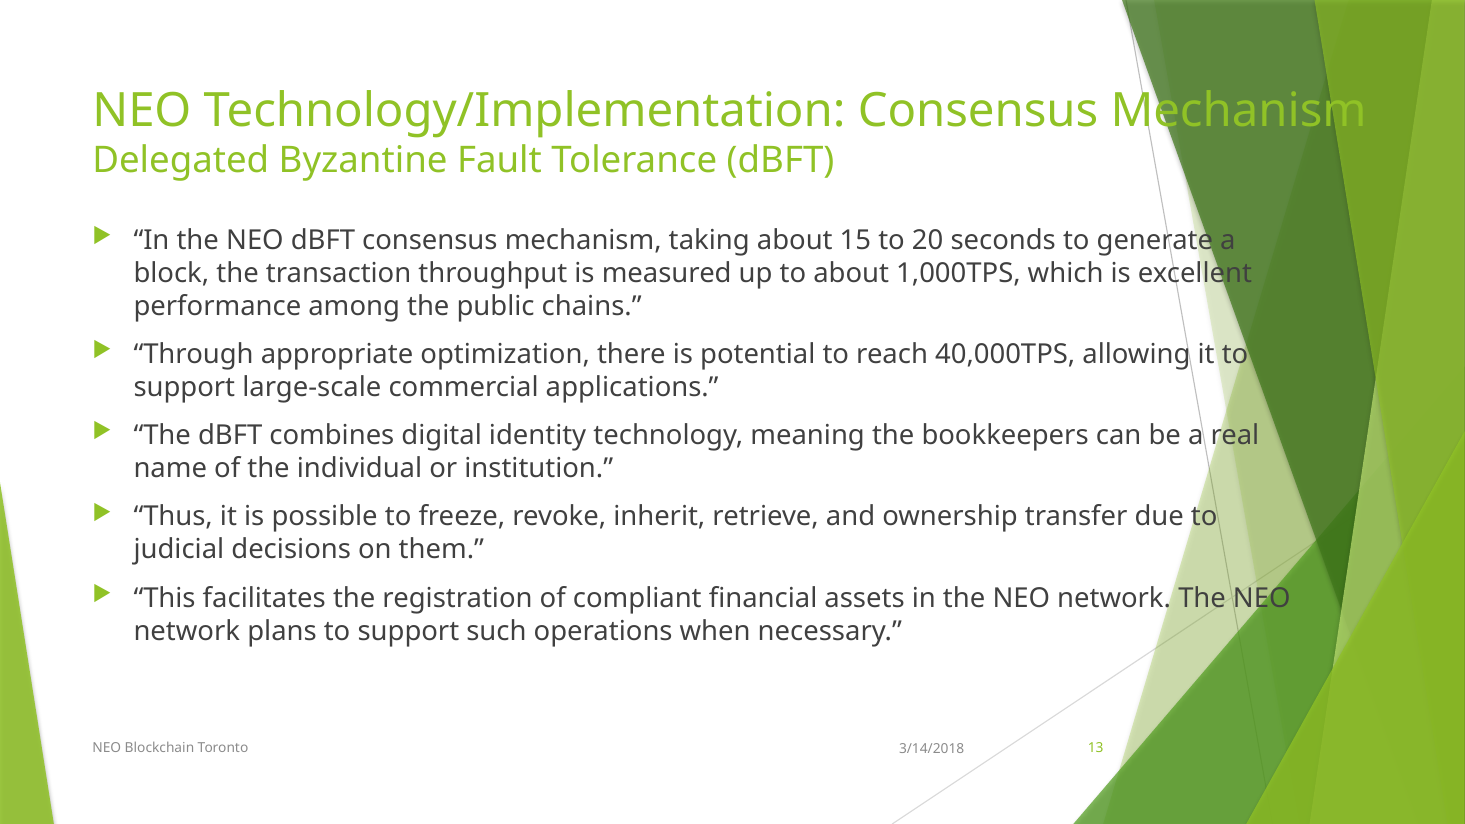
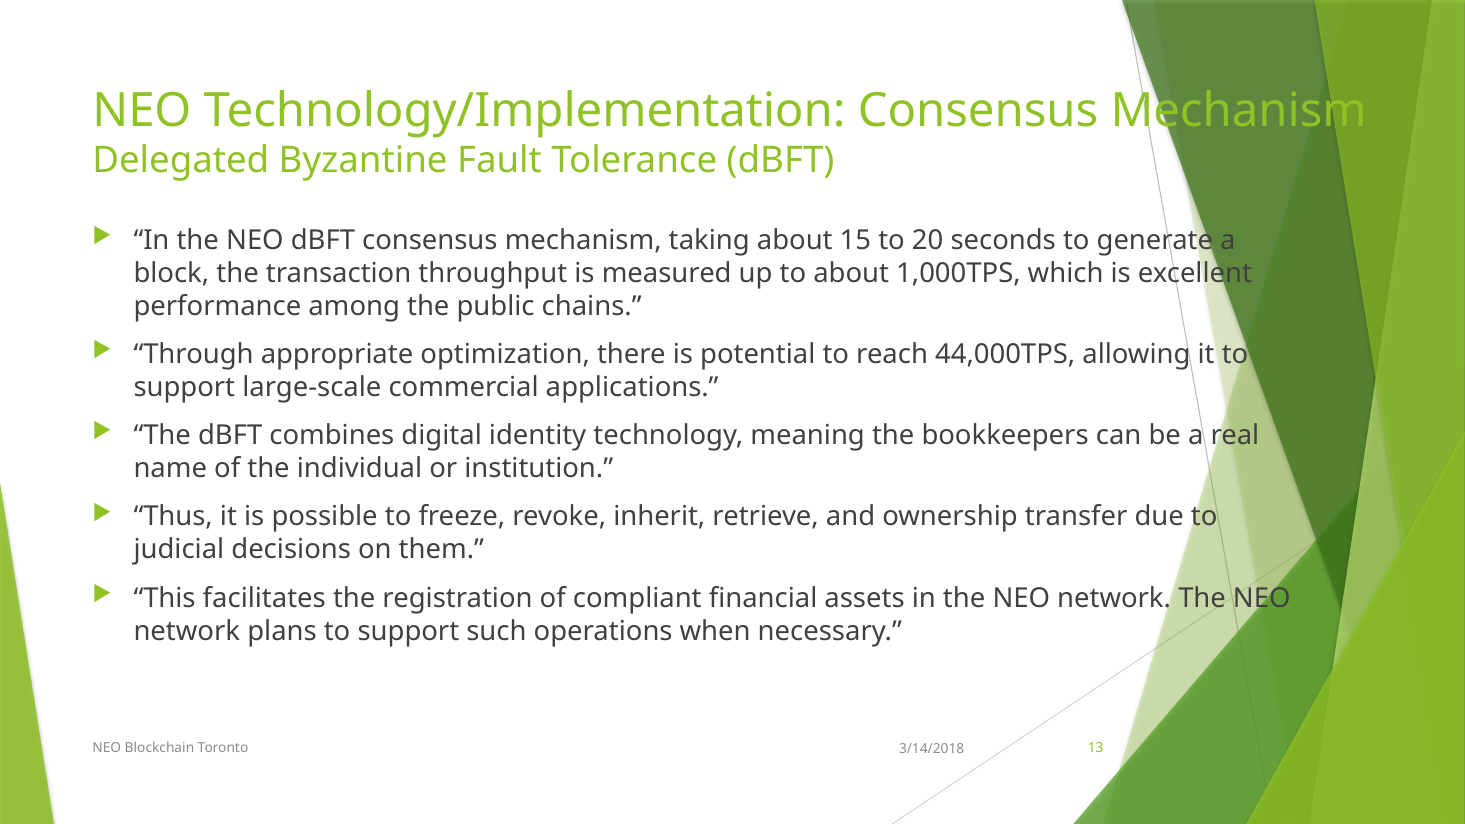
40,000TPS: 40,000TPS -> 44,000TPS
